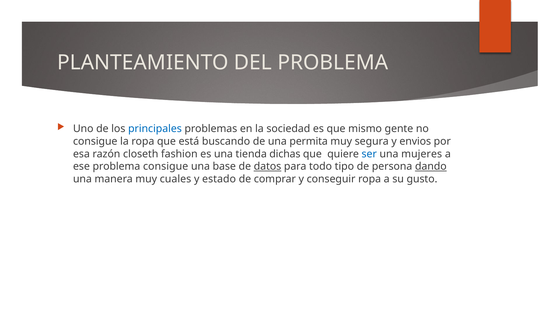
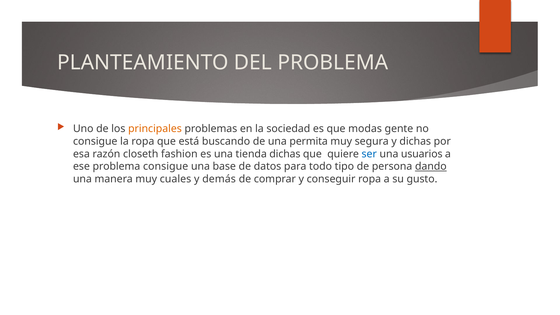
principales colour: blue -> orange
mismo: mismo -> modas
y envios: envios -> dichas
mujeres: mujeres -> usuarios
datos underline: present -> none
estado: estado -> demás
